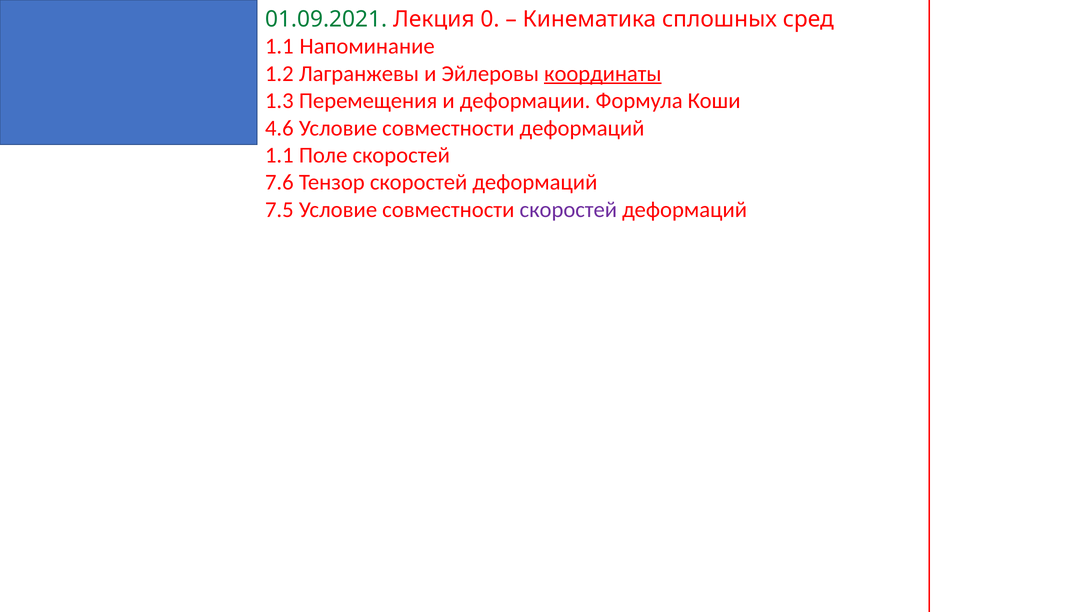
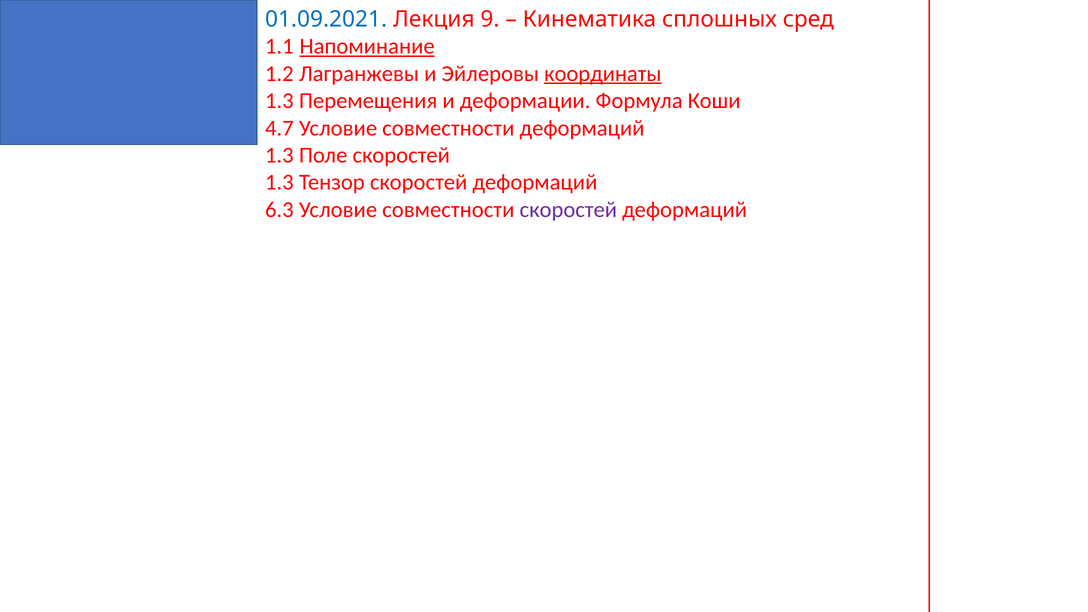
01.09.2021 colour: green -> blue
0: 0 -> 9
Напоминание underline: none -> present
4.6: 4.6 -> 4.7
1.1 at (279, 155): 1.1 -> 1.3
7.6 at (279, 182): 7.6 -> 1.3
7.5: 7.5 -> 6.3
